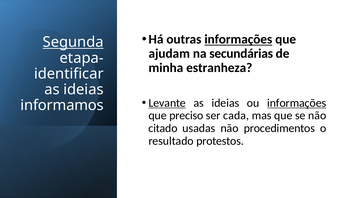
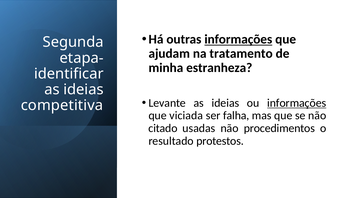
Segunda underline: present -> none
secundárias: secundárias -> tratamento
Levante underline: present -> none
informamos: informamos -> competitiva
preciso: preciso -> viciada
cada: cada -> falha
